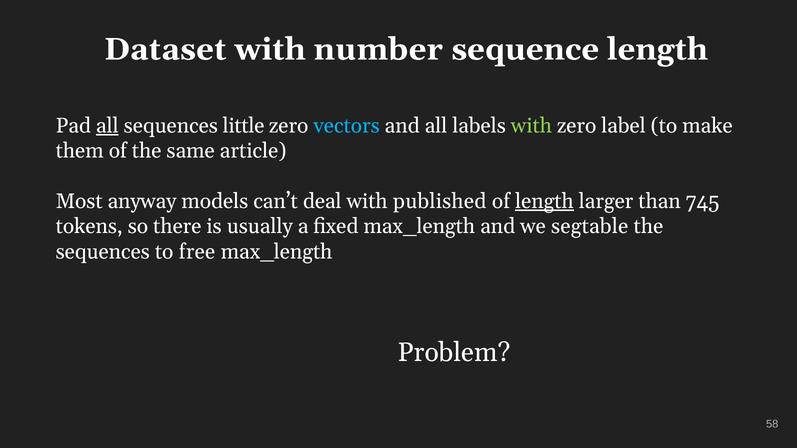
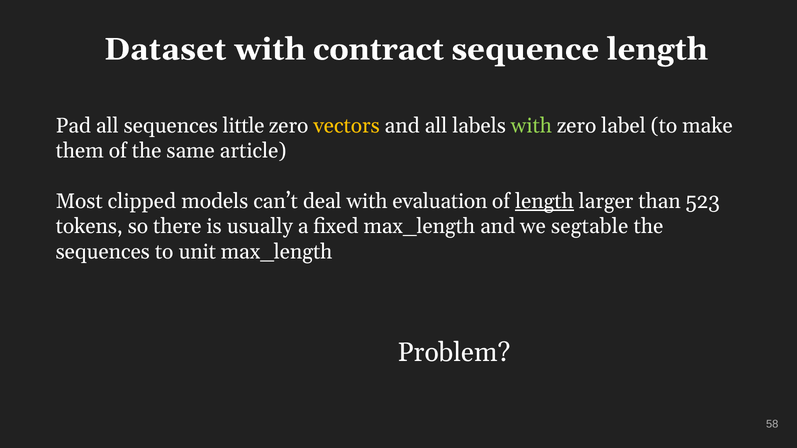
number: number -> contract
all at (107, 126) underline: present -> none
vectors colour: light blue -> yellow
anyway: anyway -> clipped
published: published -> evaluation
745: 745 -> 523
free: free -> unit
